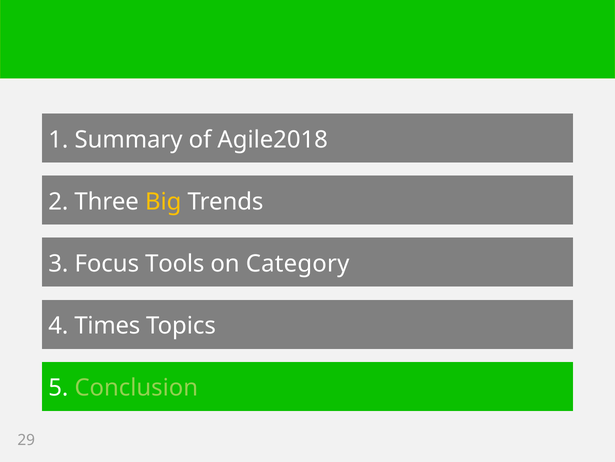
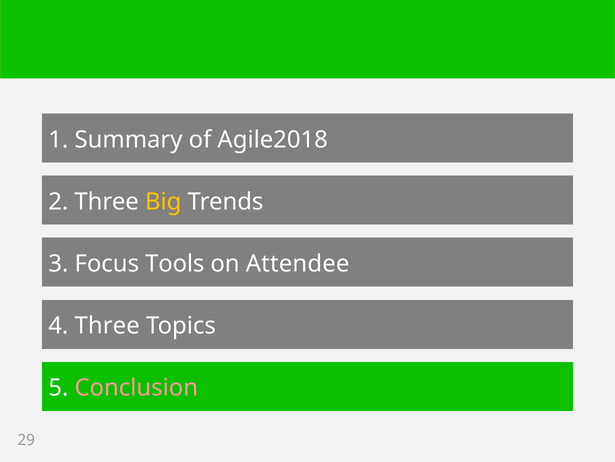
Category: Category -> Attendee
4 Times: Times -> Three
Conclusion colour: light green -> pink
